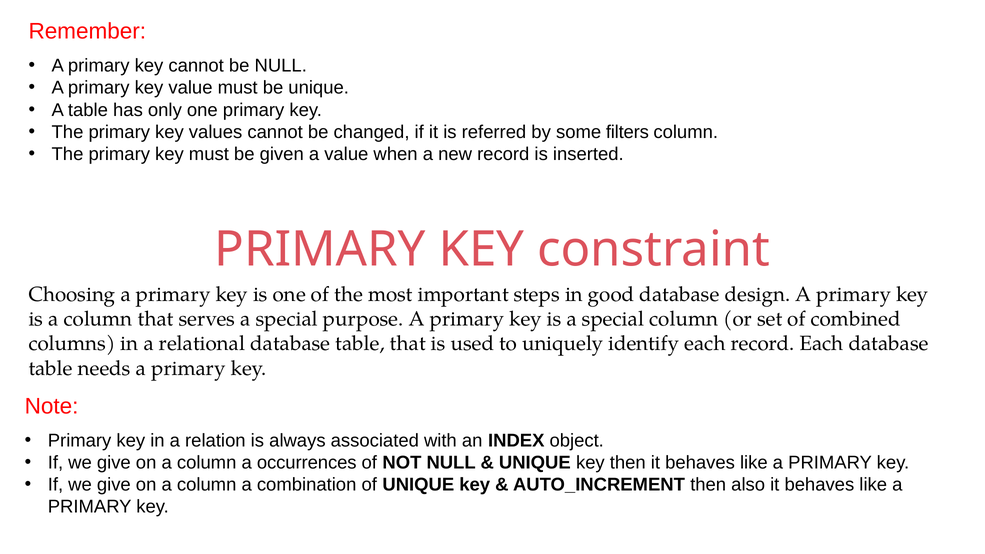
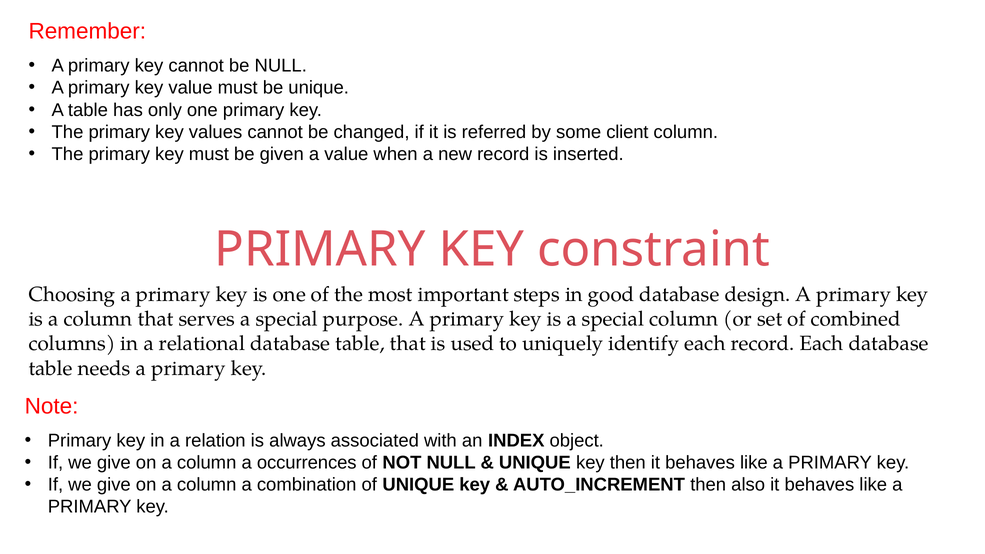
filters: filters -> client
